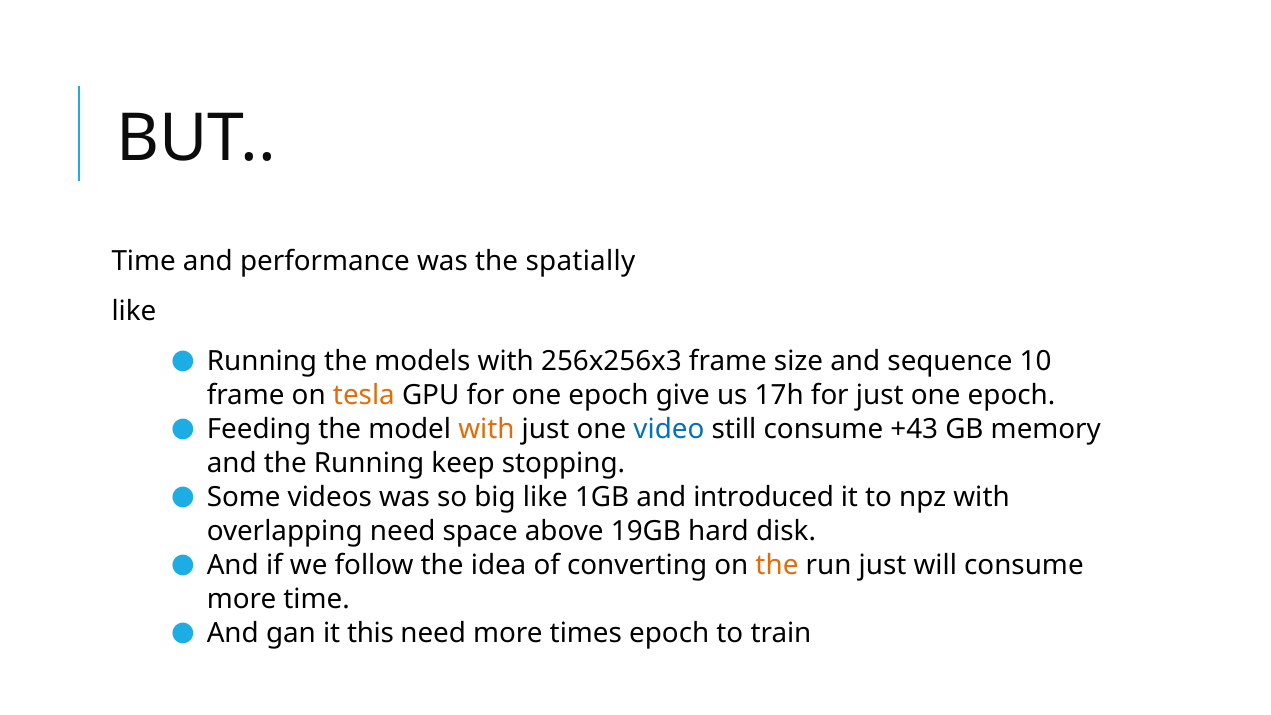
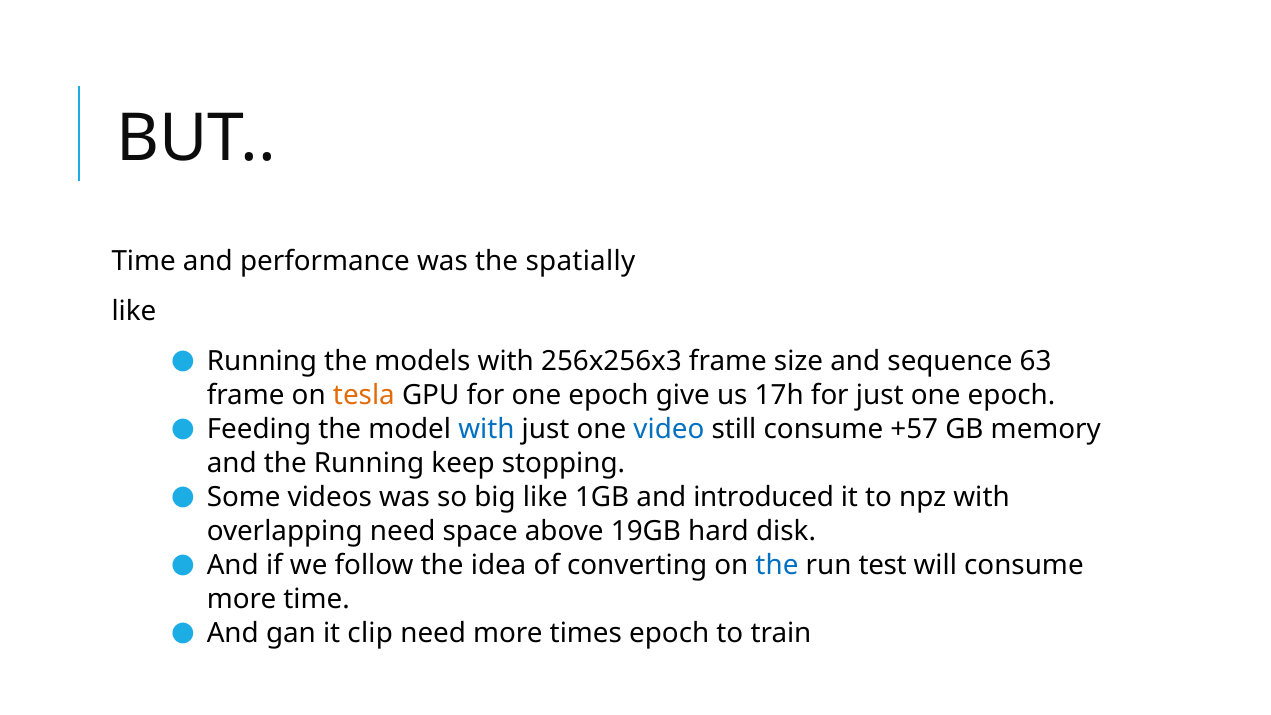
10: 10 -> 63
with at (486, 429) colour: orange -> blue
+43: +43 -> +57
the at (777, 565) colour: orange -> blue
run just: just -> test
this: this -> clip
